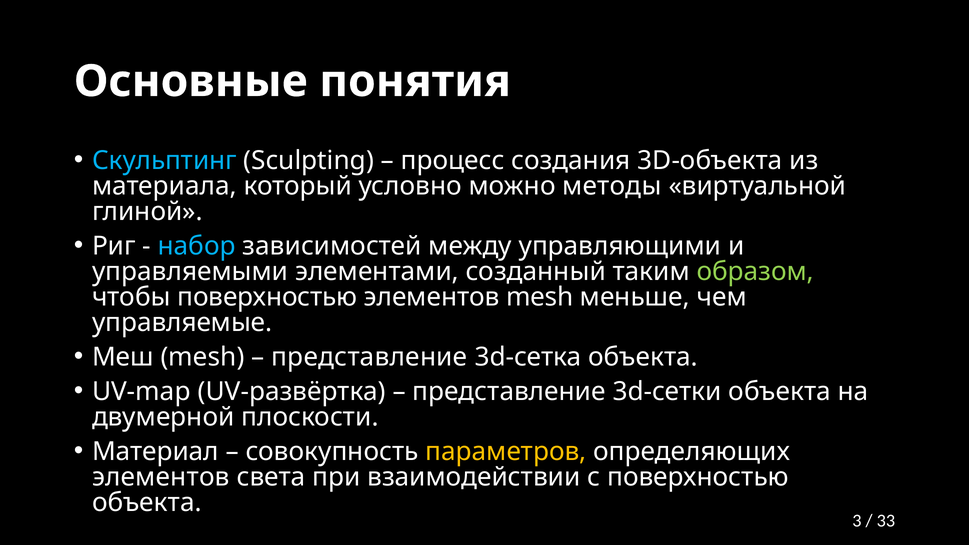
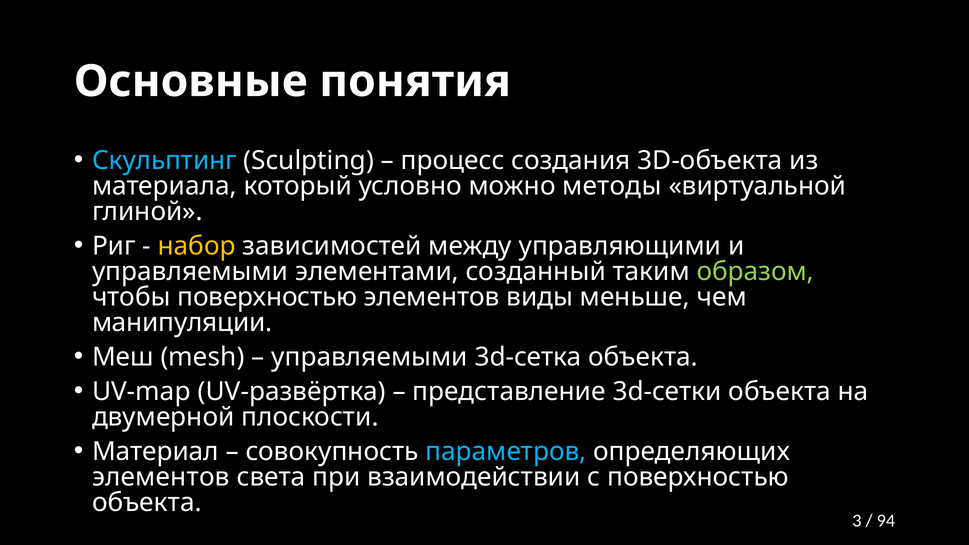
набор colour: light blue -> yellow
элементов mesh: mesh -> виды
управляемые: управляемые -> манипуляции
представление at (369, 357): представление -> управляемыми
параметров colour: yellow -> light blue
33: 33 -> 94
